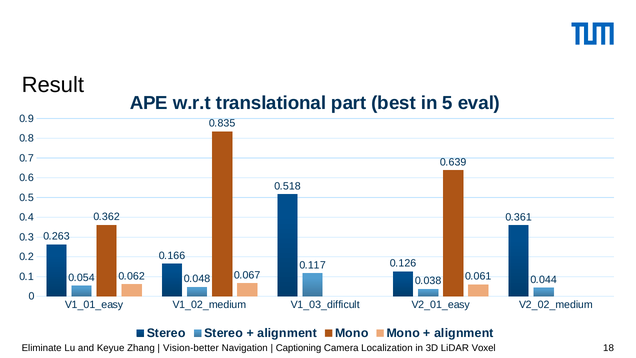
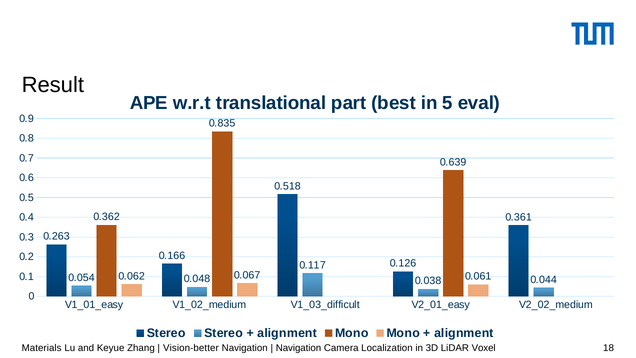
Eliminate: Eliminate -> Materials
Captioning at (299, 348): Captioning -> Navigation
